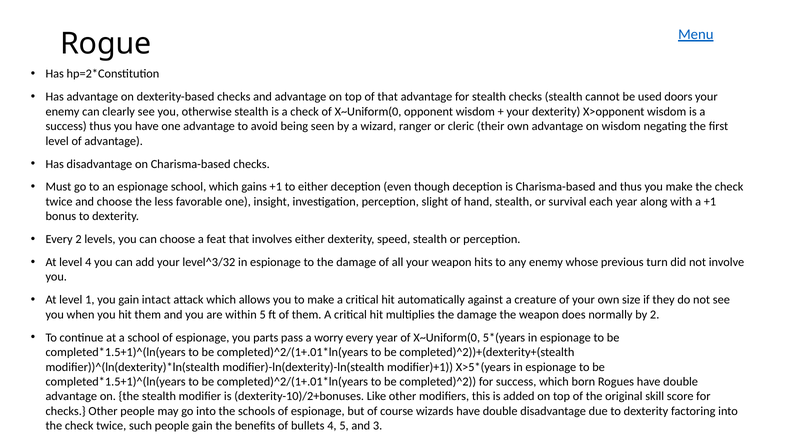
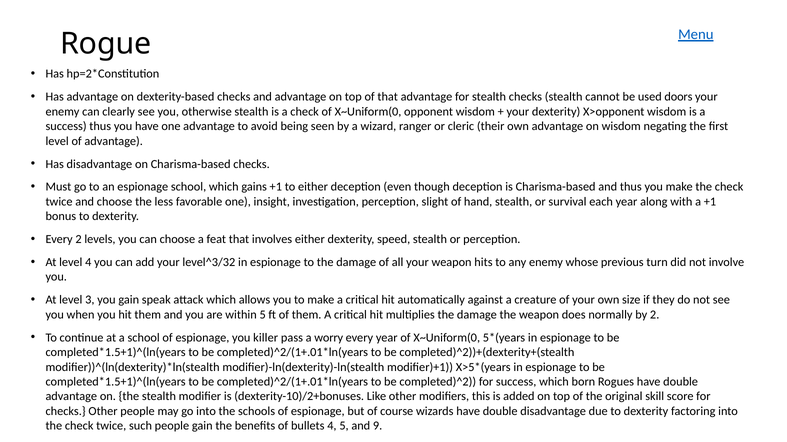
1: 1 -> 3
intact: intact -> speak
parts: parts -> killer
3: 3 -> 9
